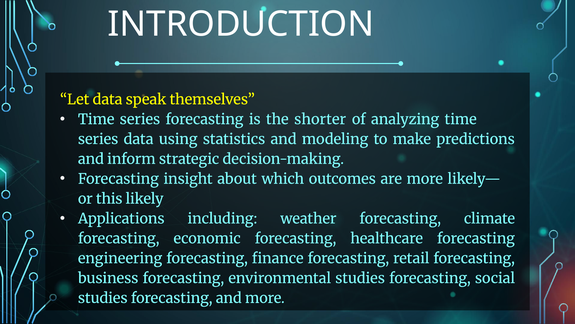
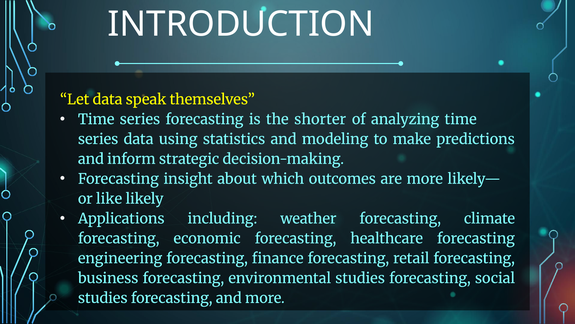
this: this -> like
